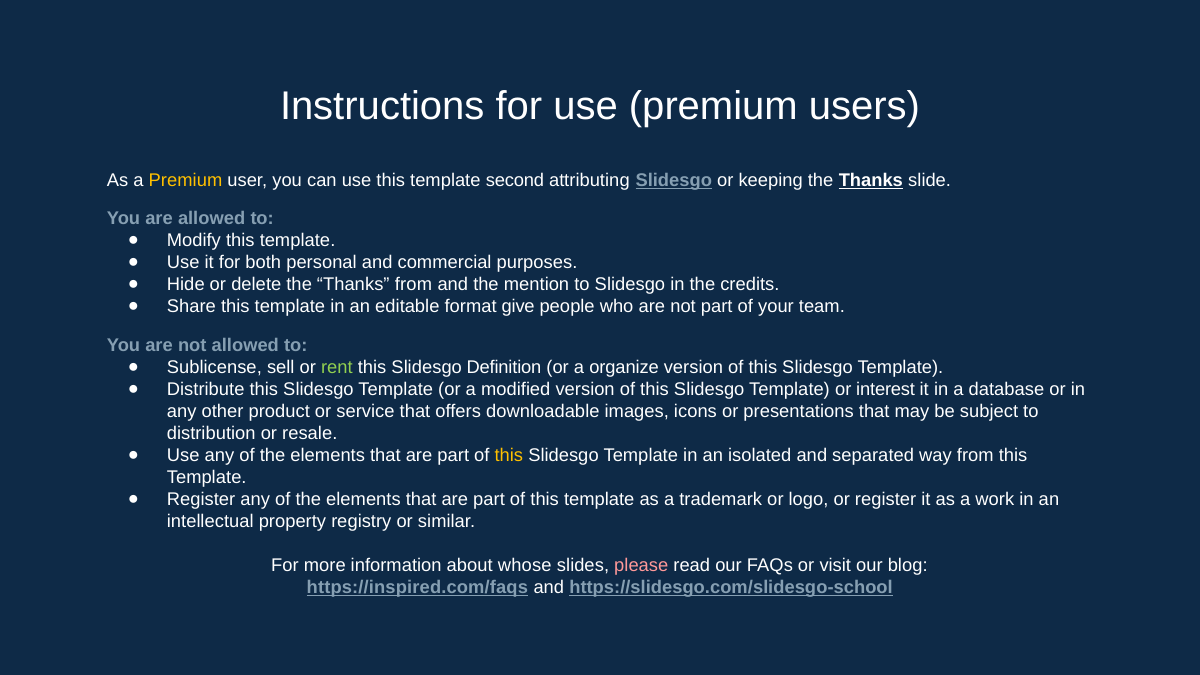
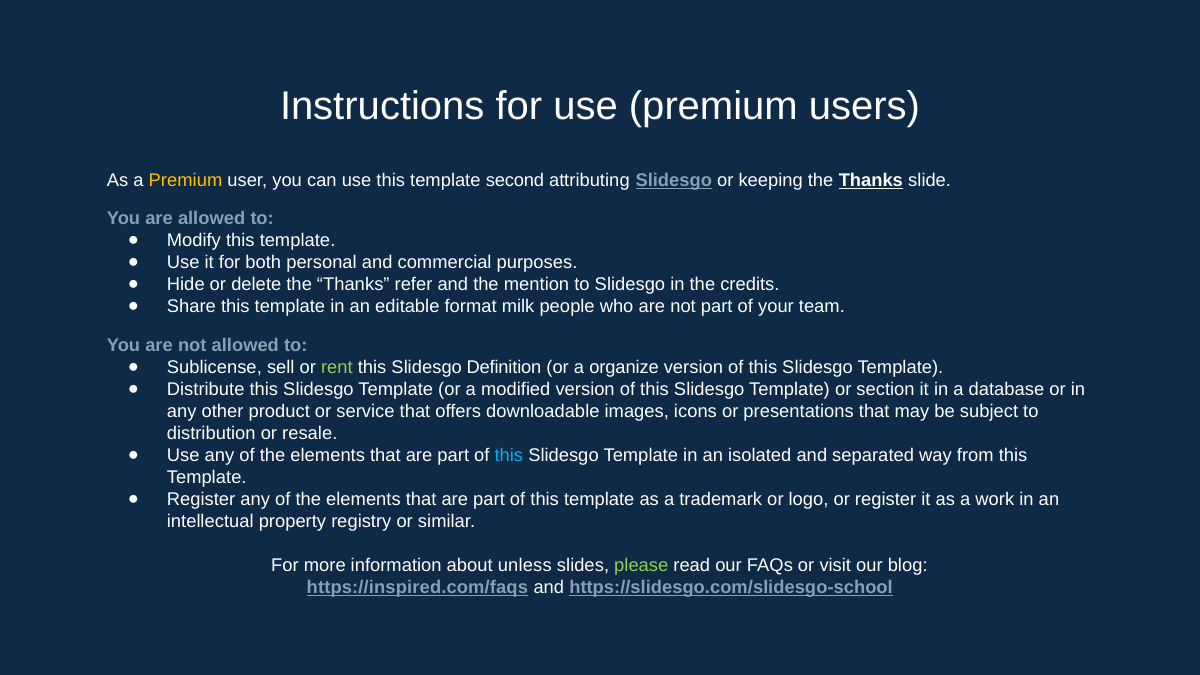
Thanks from: from -> refer
give: give -> milk
interest: interest -> section
this at (509, 456) colour: yellow -> light blue
whose: whose -> unless
please colour: pink -> light green
